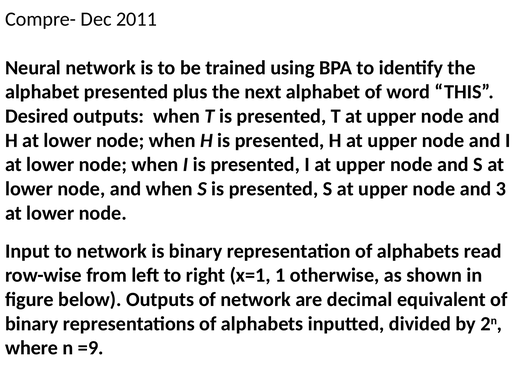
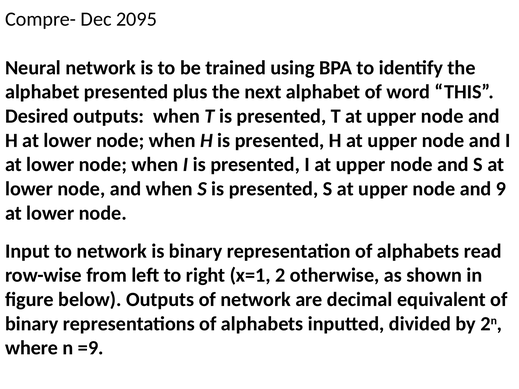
2011: 2011 -> 2095
3: 3 -> 9
1: 1 -> 2
